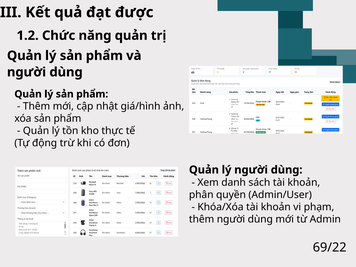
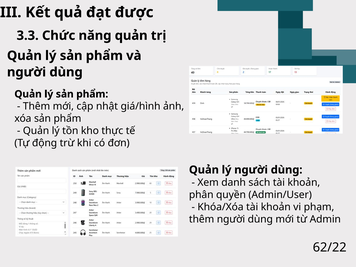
1.2: 1.2 -> 3.3
69/22: 69/22 -> 62/22
